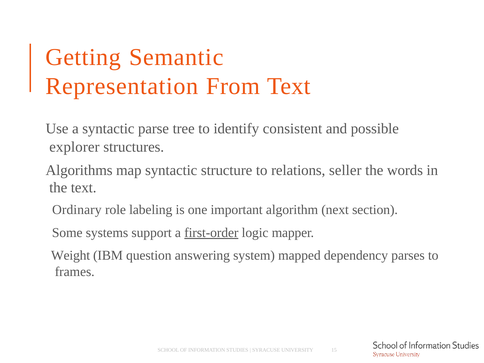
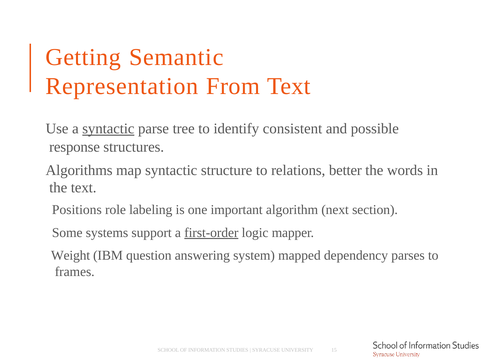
syntactic at (108, 129) underline: none -> present
explorer: explorer -> response
seller: seller -> better
Ordinary: Ordinary -> Positions
